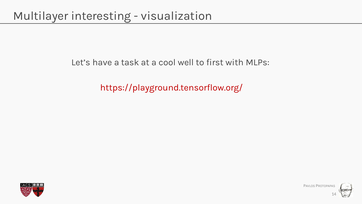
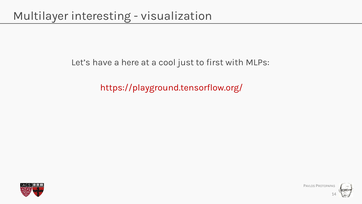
task: task -> here
well: well -> just
